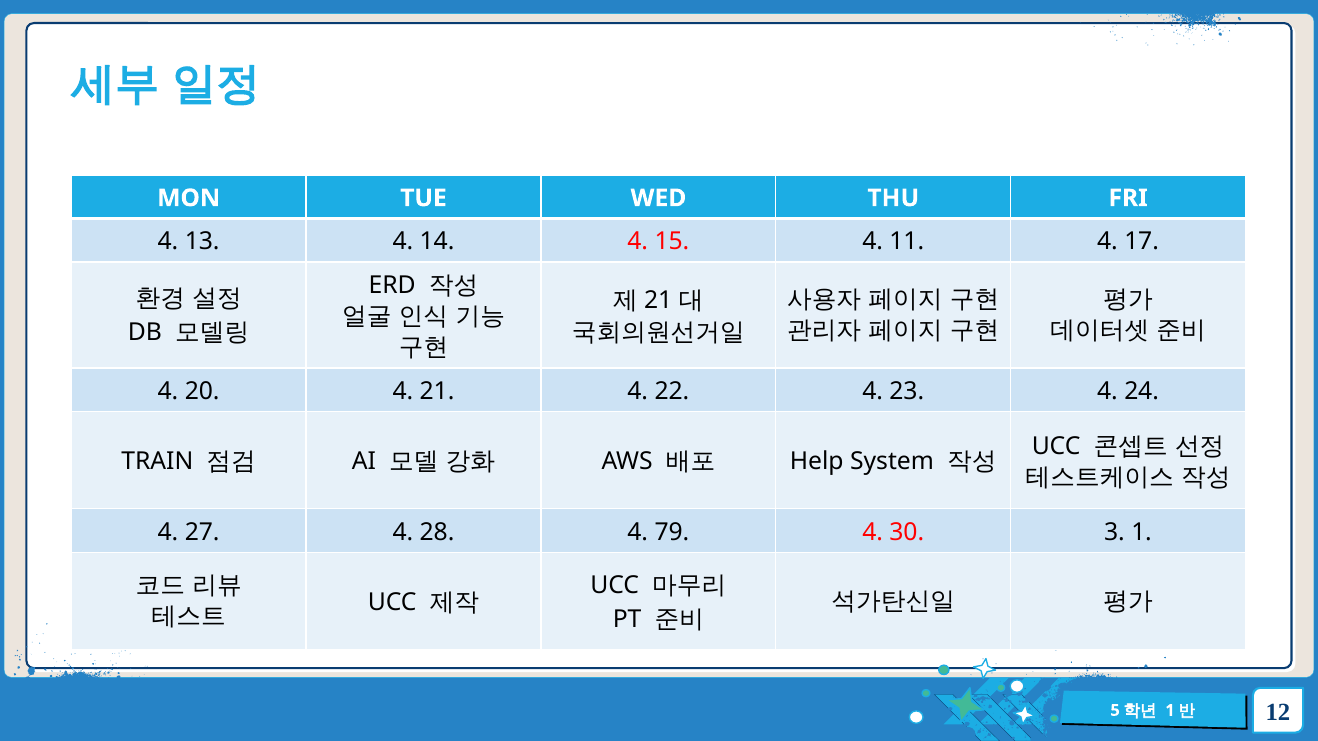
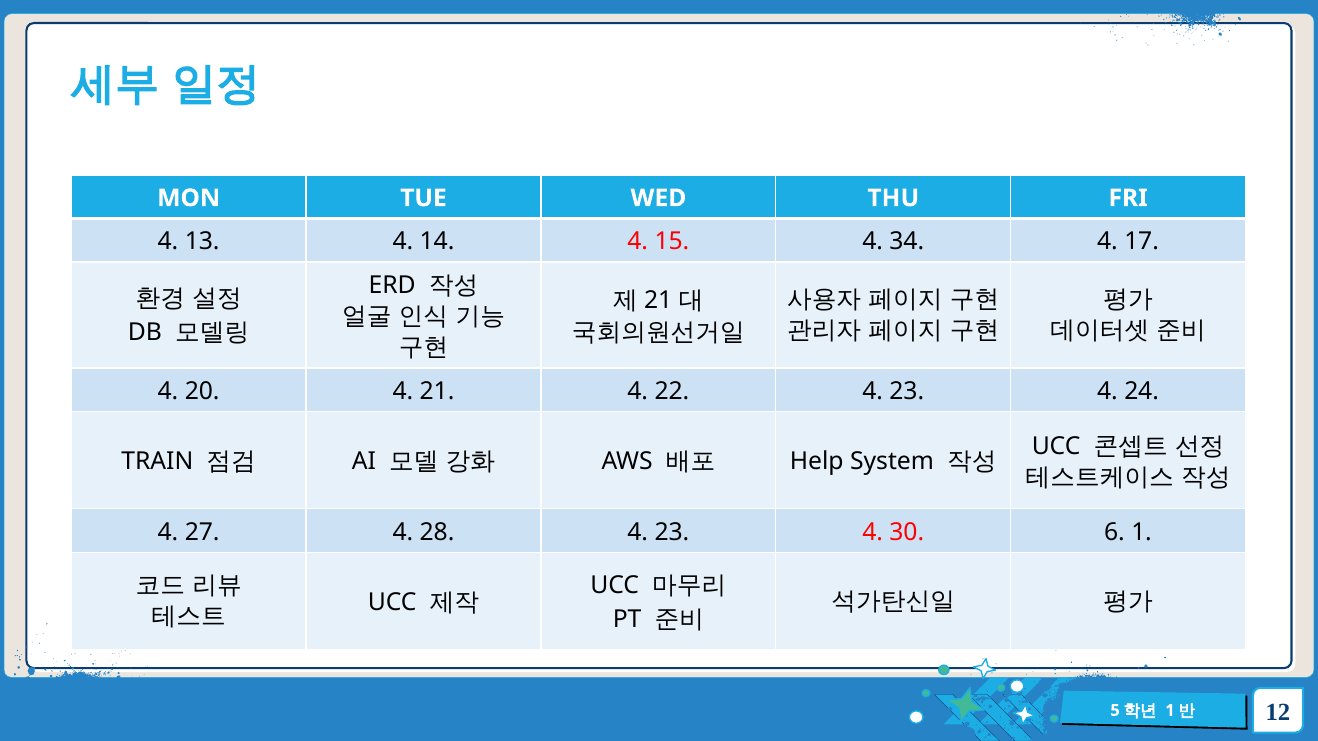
11: 11 -> 34
28 4 79: 79 -> 23
3: 3 -> 6
